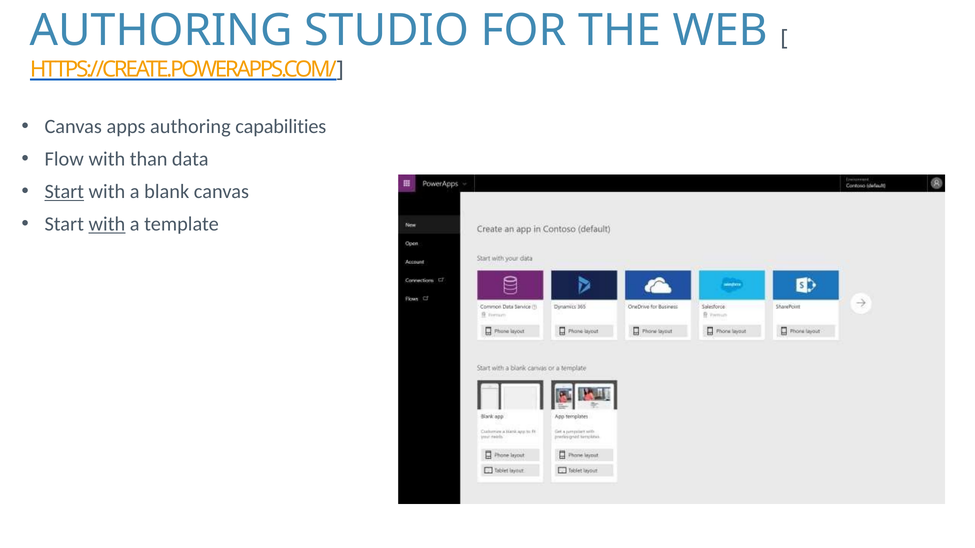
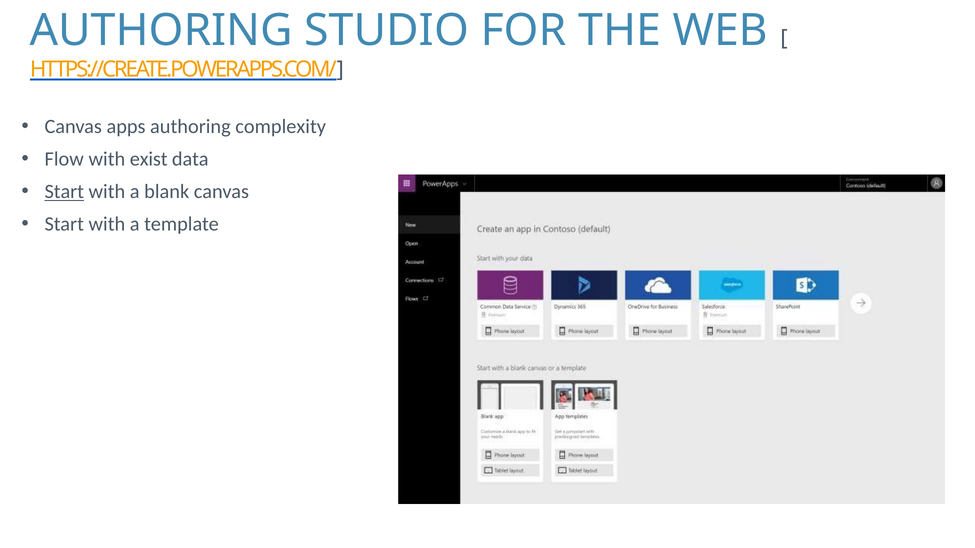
capabilities: capabilities -> complexity
than: than -> exist
with at (107, 224) underline: present -> none
